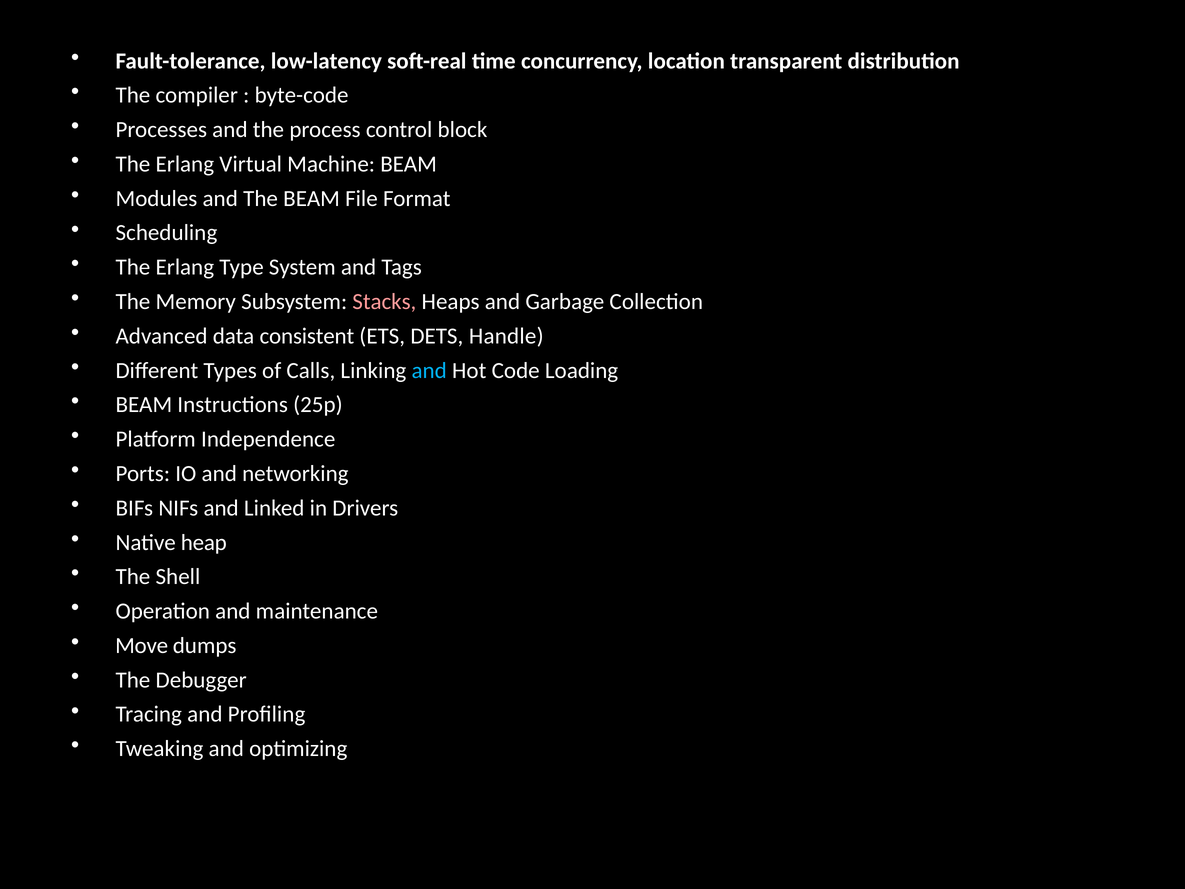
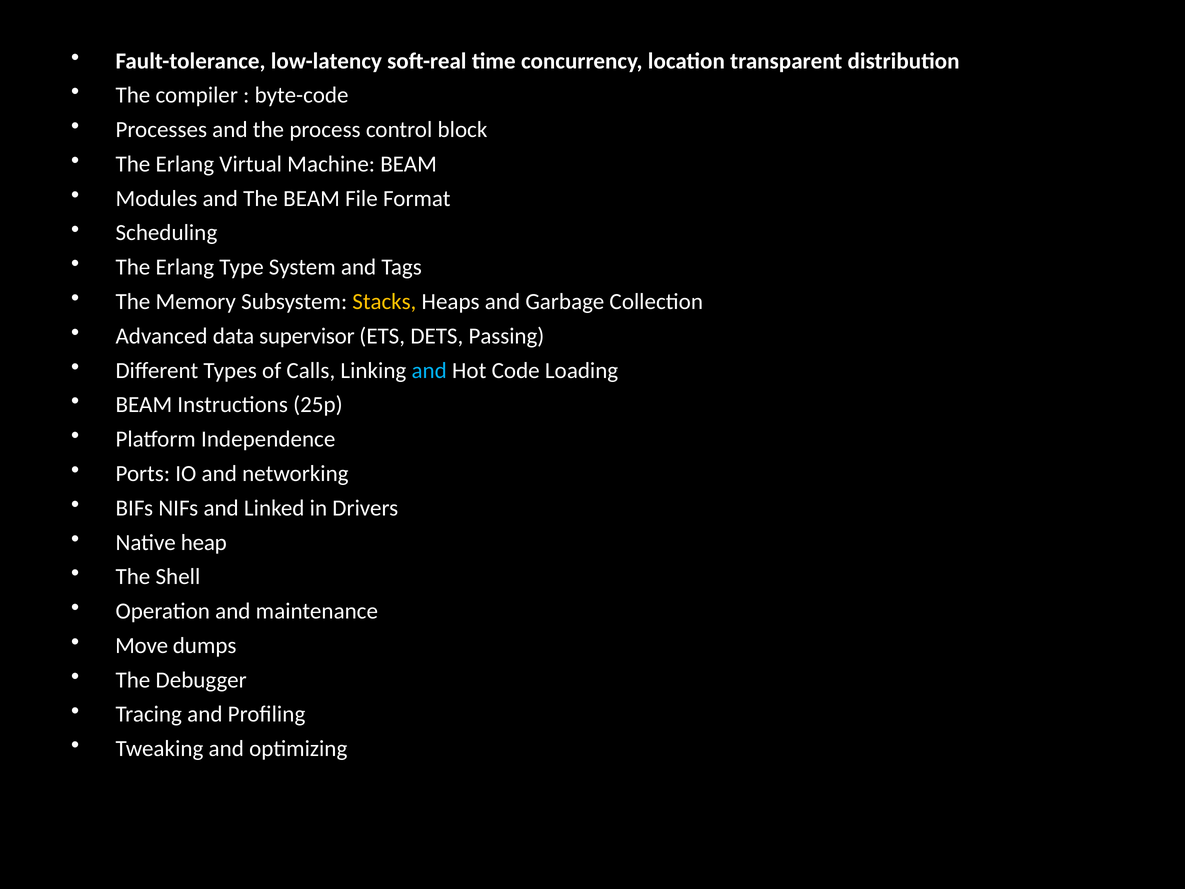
Stacks colour: pink -> yellow
consistent: consistent -> supervisor
Handle: Handle -> Passing
